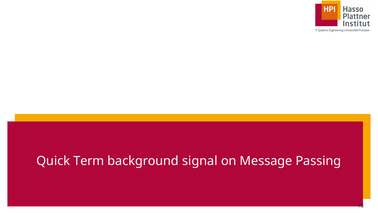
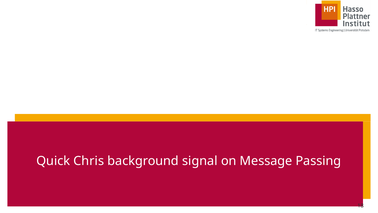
Term: Term -> Chris
